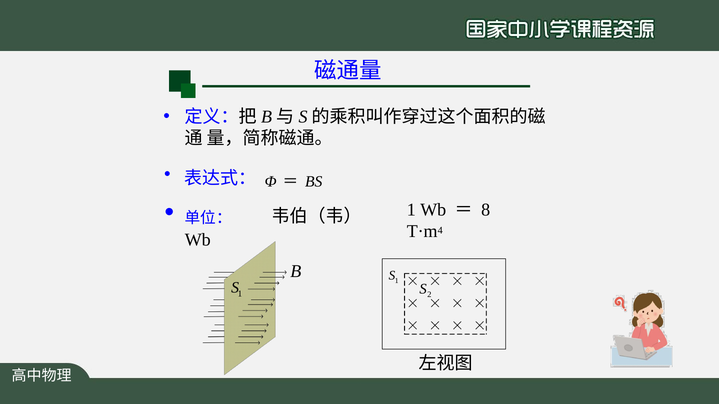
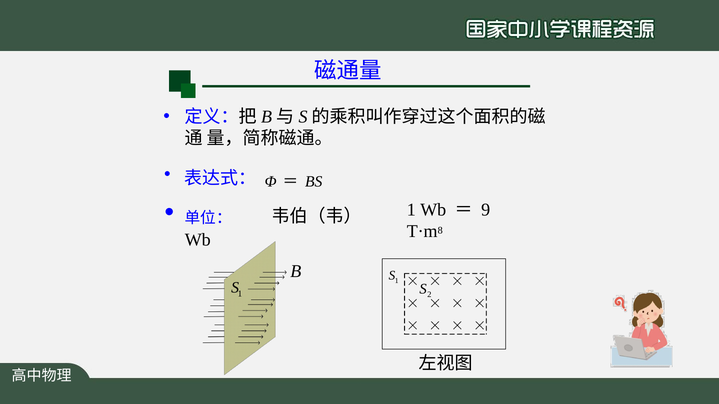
8: 8 -> 9
4: 4 -> 8
